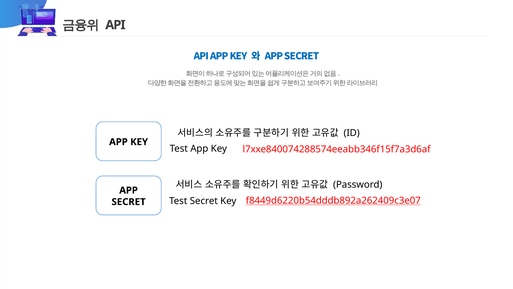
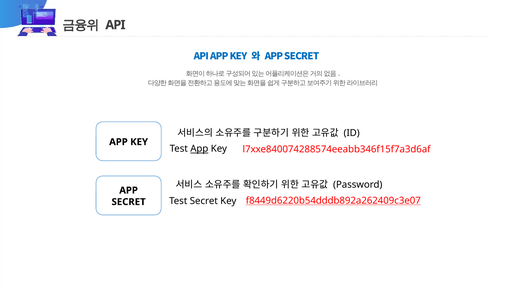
App at (199, 149) underline: none -> present
